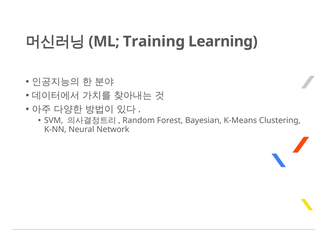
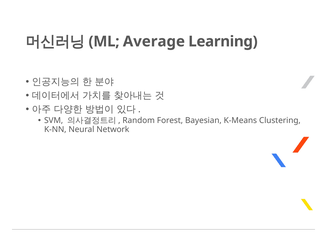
Training: Training -> Average
